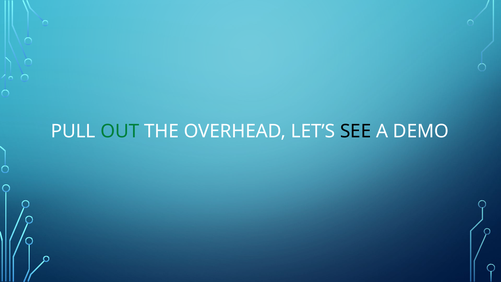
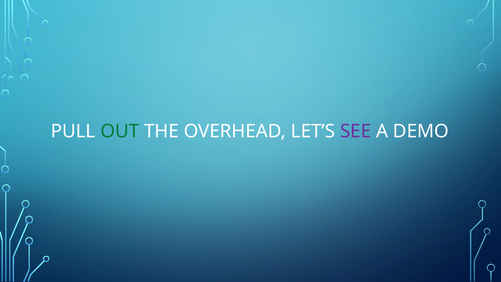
SEE colour: black -> purple
